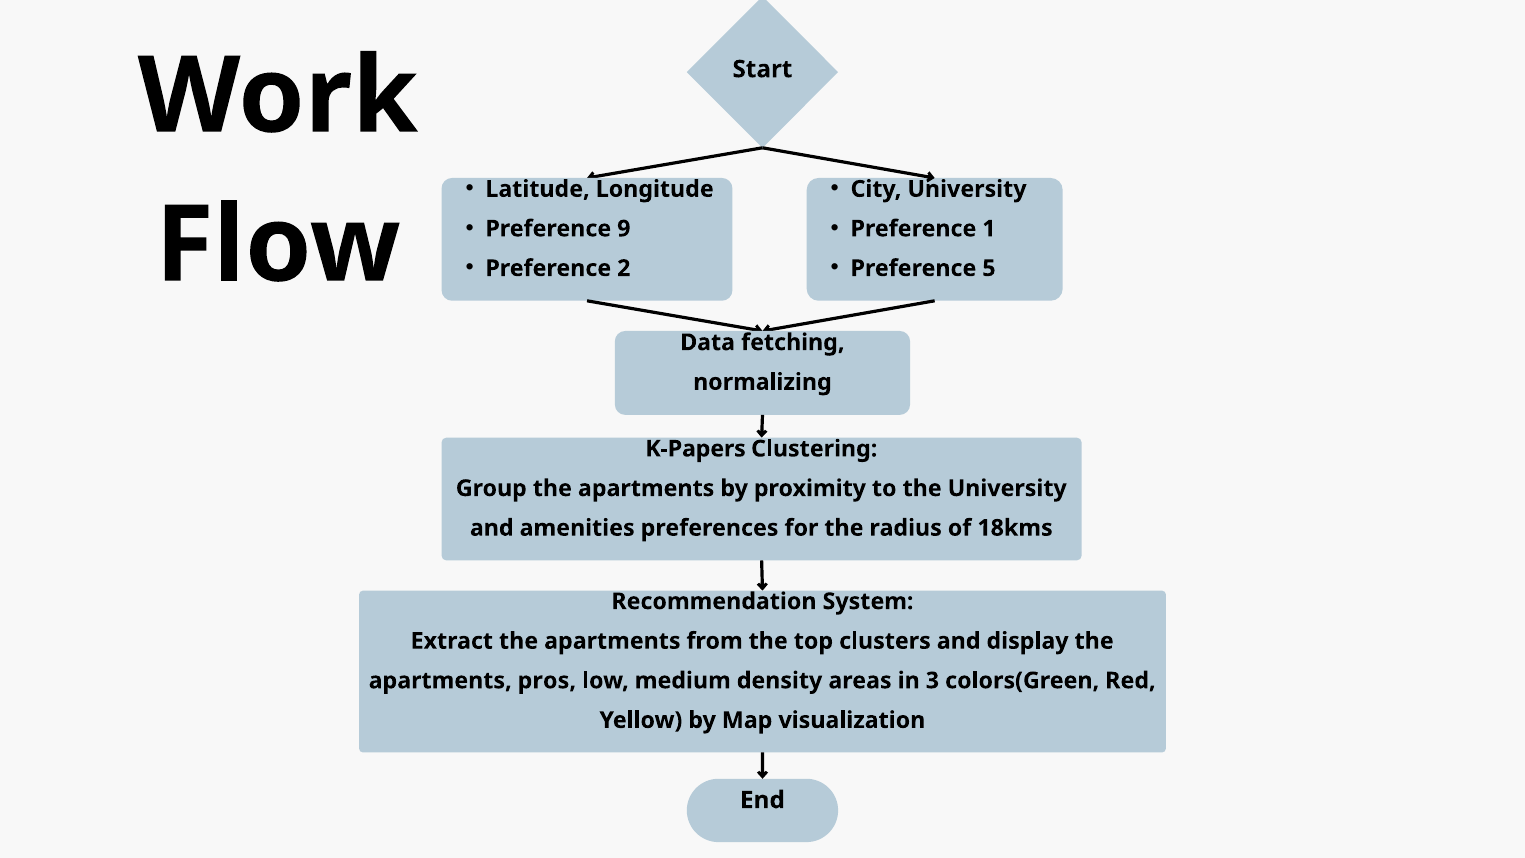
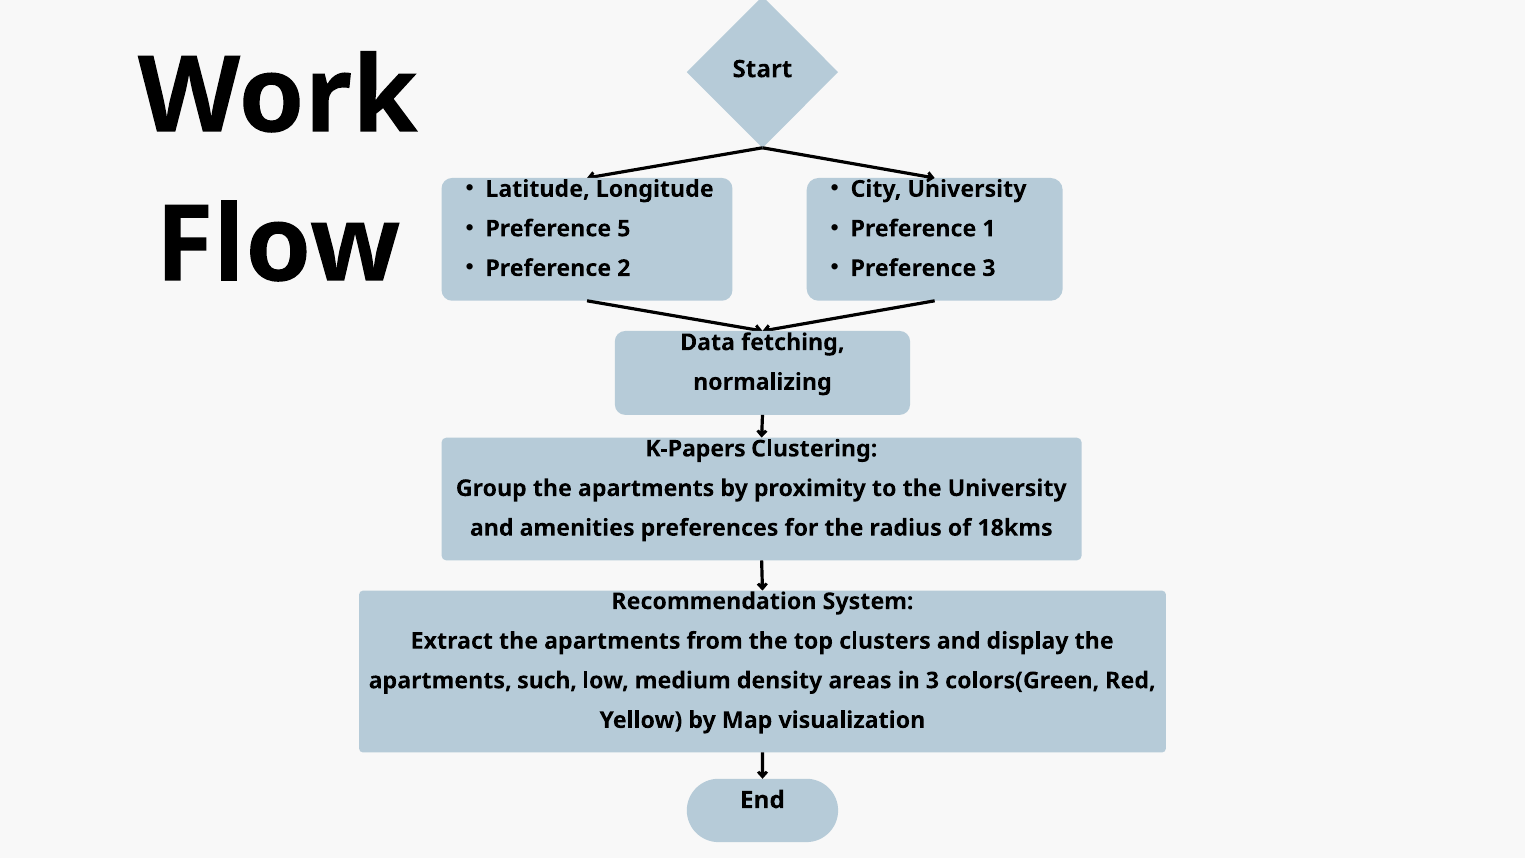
9: 9 -> 5
Preference 5: 5 -> 3
pros: pros -> such
